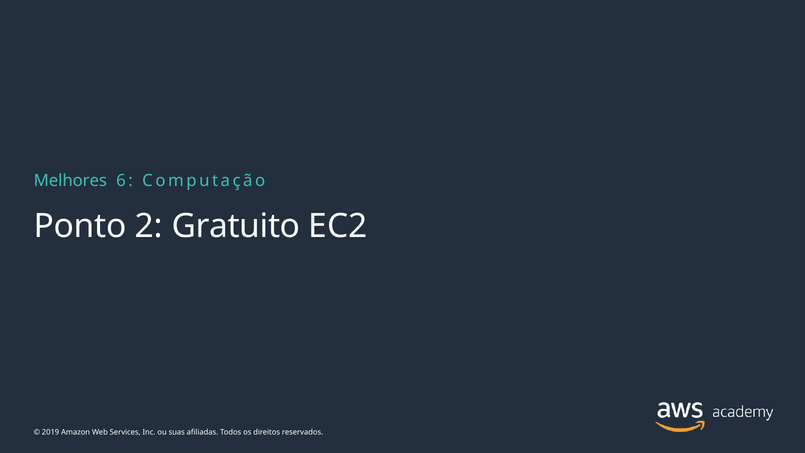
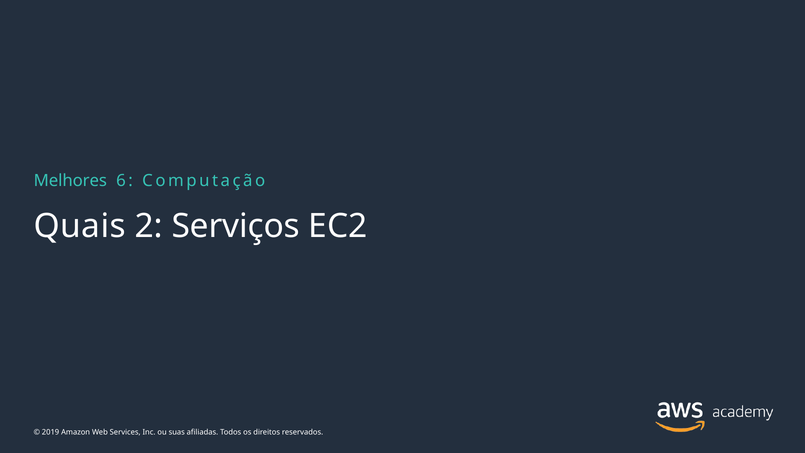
Ponto: Ponto -> Quais
Gratuito: Gratuito -> Serviços
